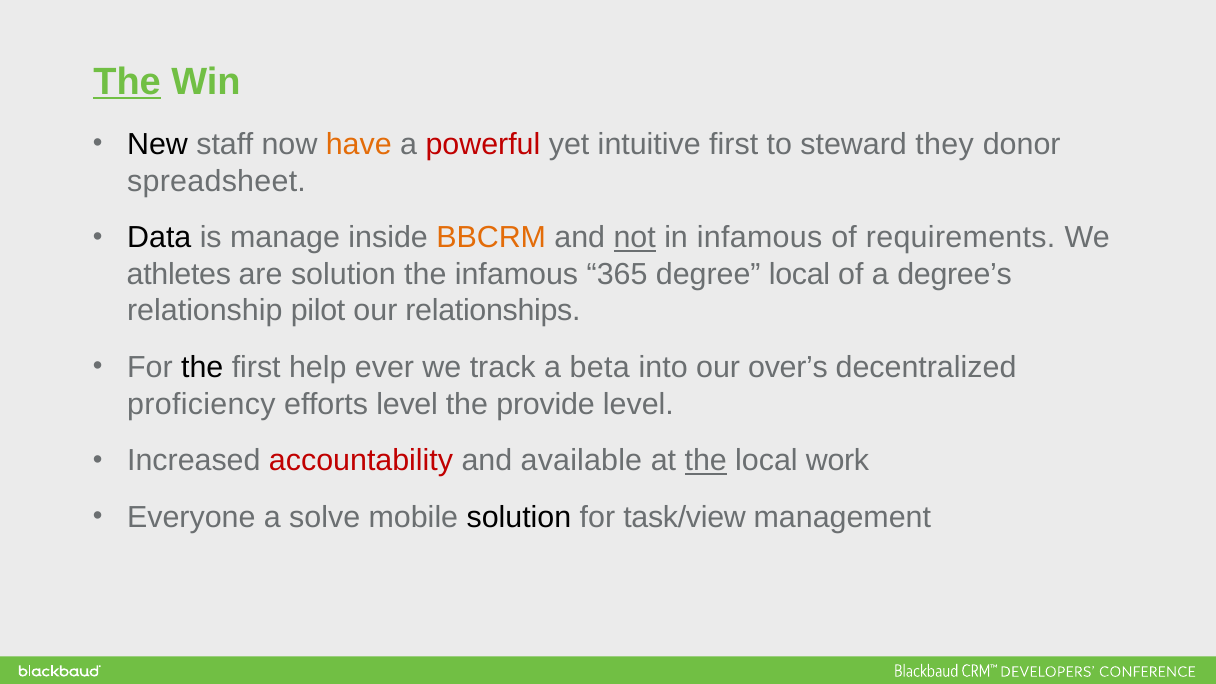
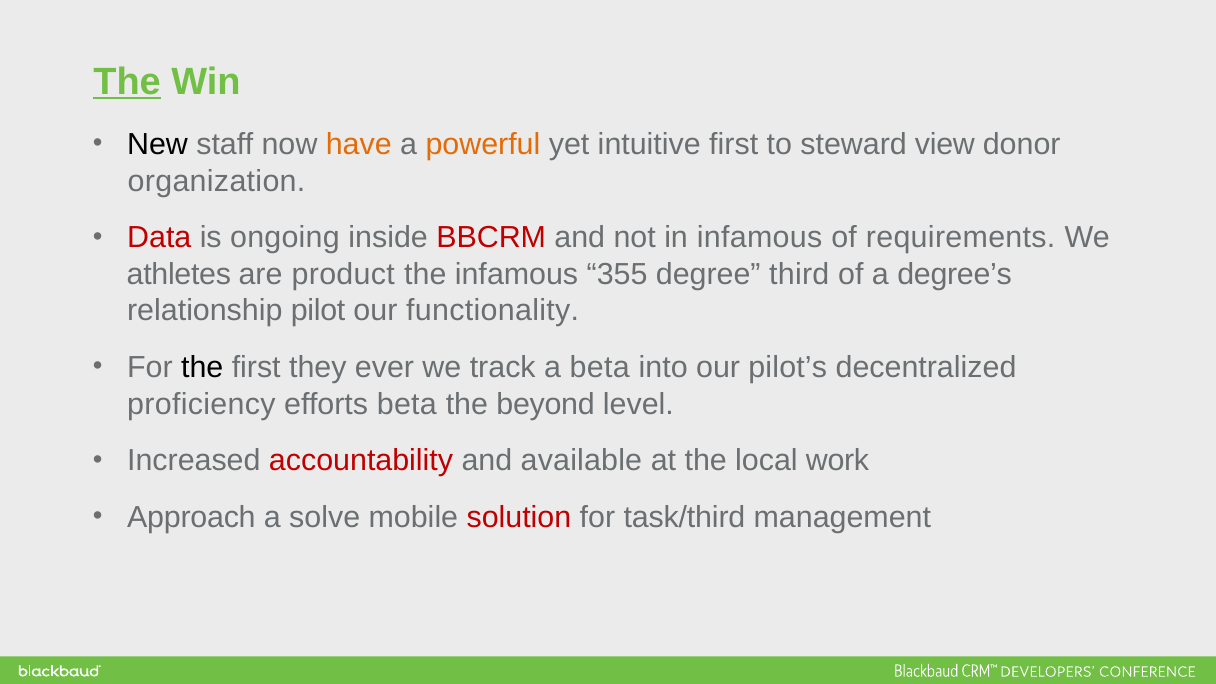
powerful colour: red -> orange
they: they -> view
spreadsheet: spreadsheet -> organization
Data colour: black -> red
manage: manage -> ongoing
BBCRM colour: orange -> red
not underline: present -> none
are solution: solution -> product
365: 365 -> 355
degree local: local -> third
relationships: relationships -> functionality
help: help -> they
over’s: over’s -> pilot’s
efforts level: level -> beta
provide: provide -> beyond
the at (706, 461) underline: present -> none
Everyone: Everyone -> Approach
solution at (519, 517) colour: black -> red
task/view: task/view -> task/third
